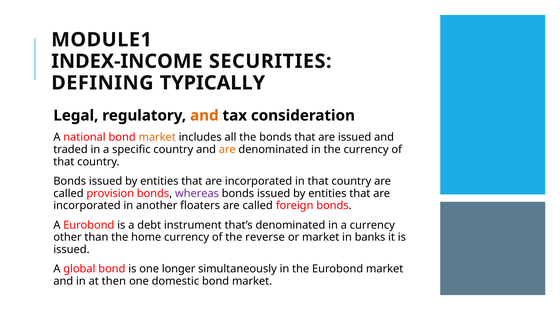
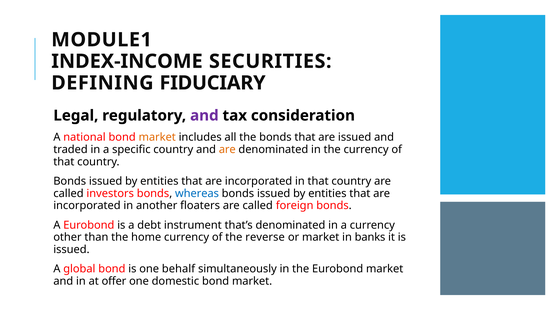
TYPICALLY: TYPICALLY -> FIDUCIARY
and at (204, 116) colour: orange -> purple
provision: provision -> investors
whereas colour: purple -> blue
longer: longer -> behalf
then: then -> offer
